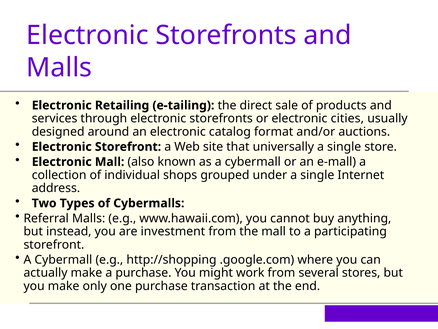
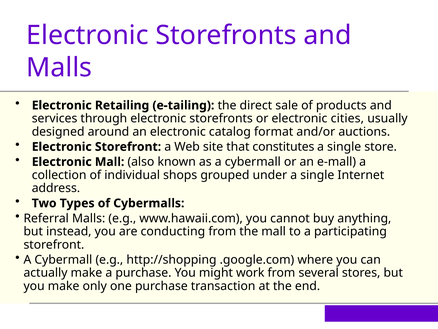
universally: universally -> constitutes
investment: investment -> conducting
